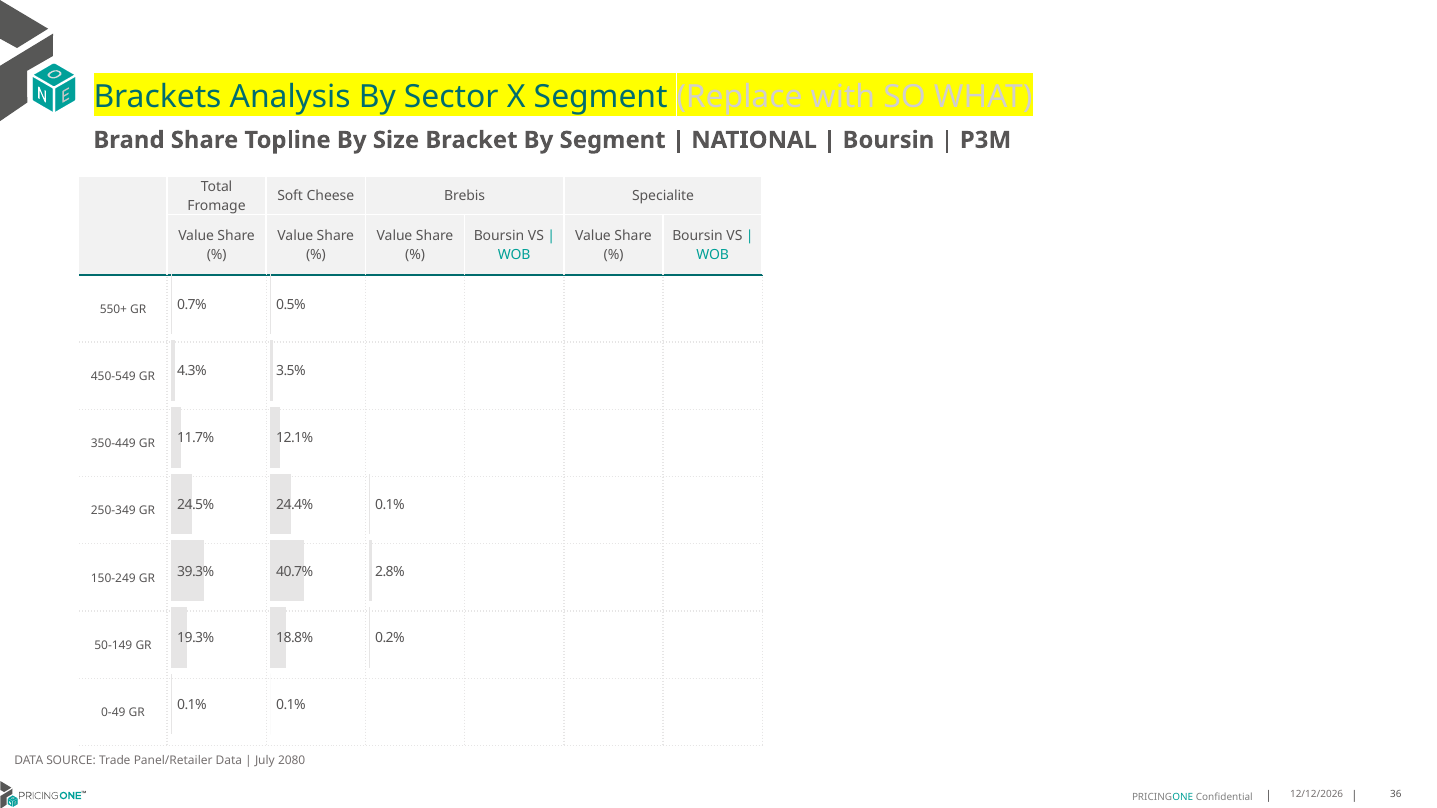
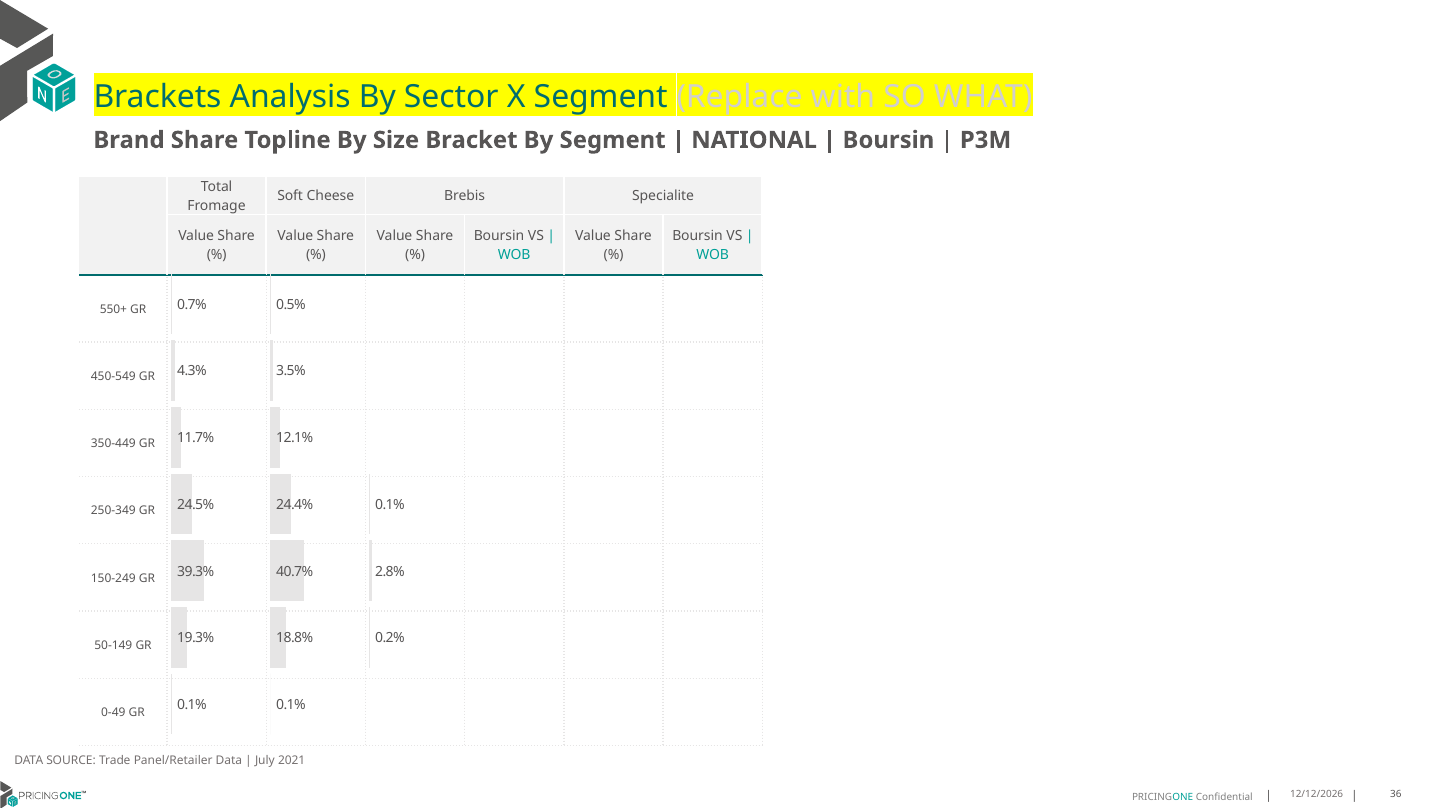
2080: 2080 -> 2021
